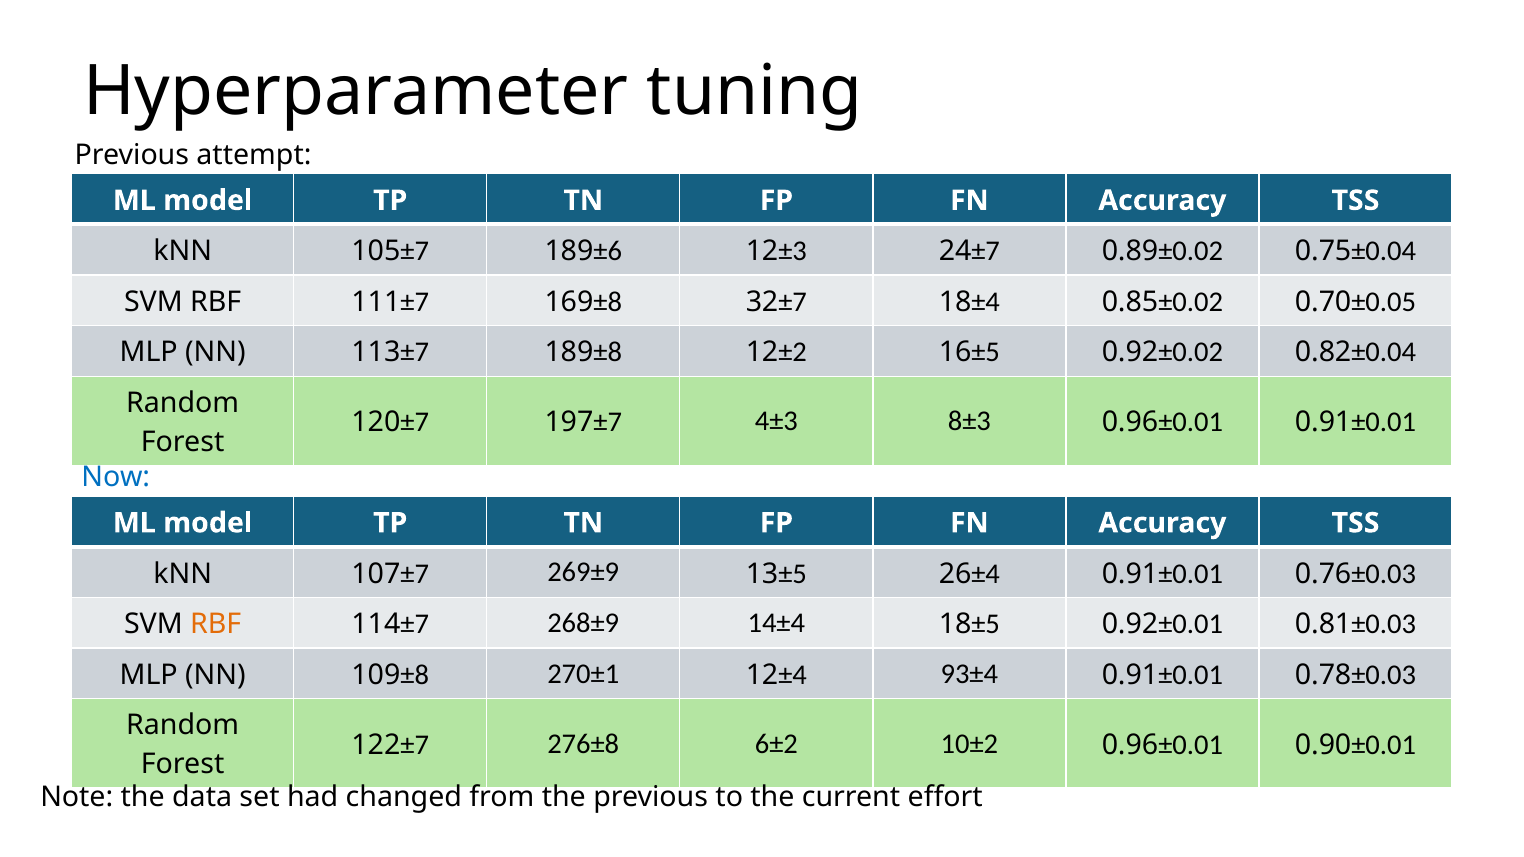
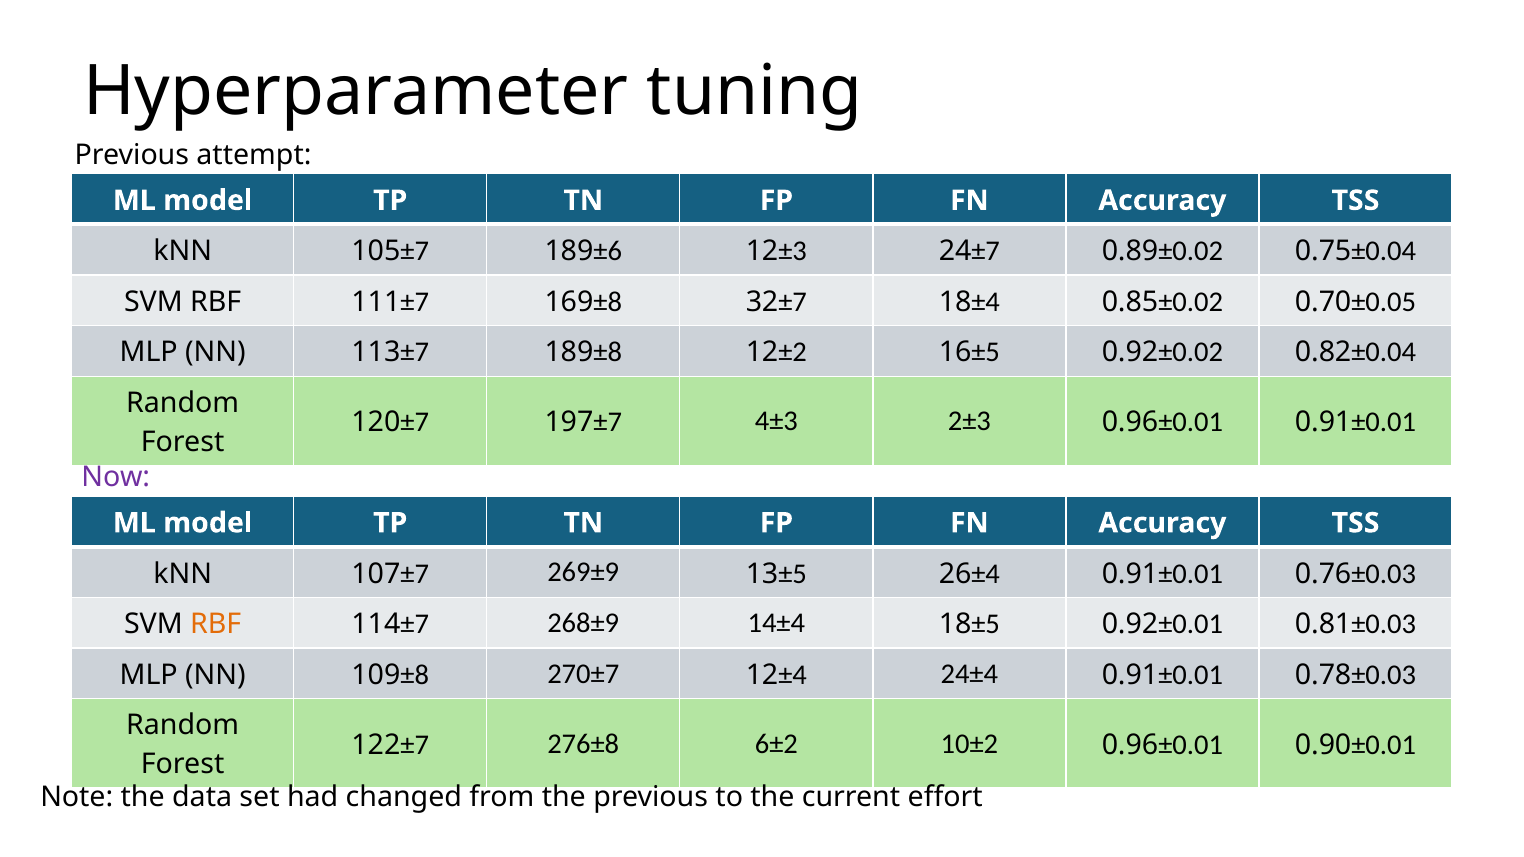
8±3: 8±3 -> 2±3
Now colour: blue -> purple
270±1: 270±1 -> 270±7
93±4: 93±4 -> 24±4
